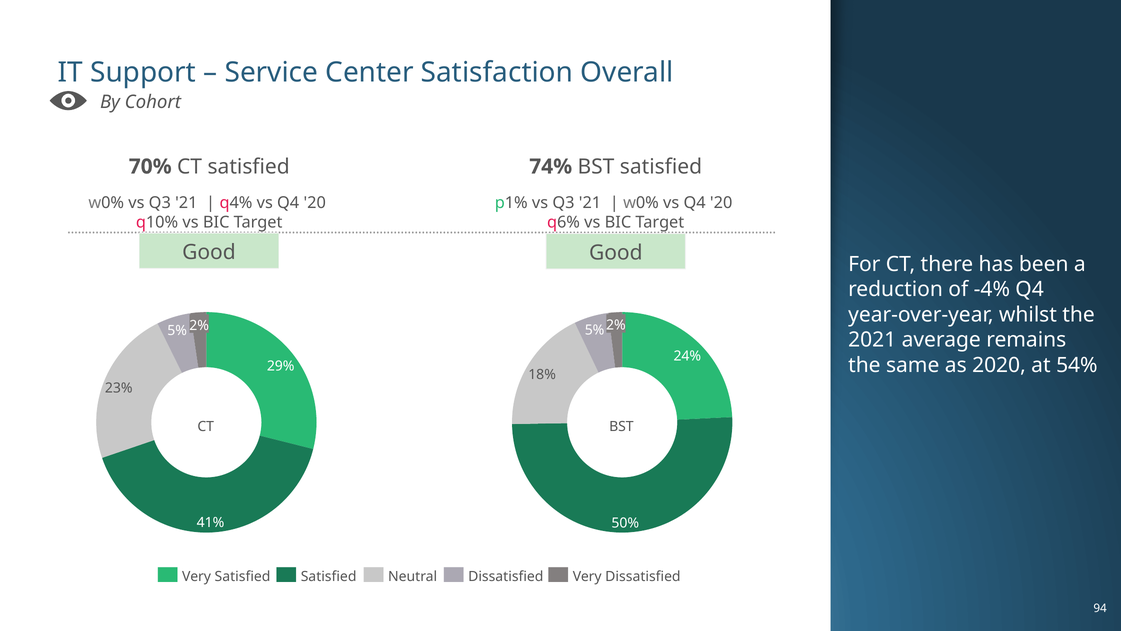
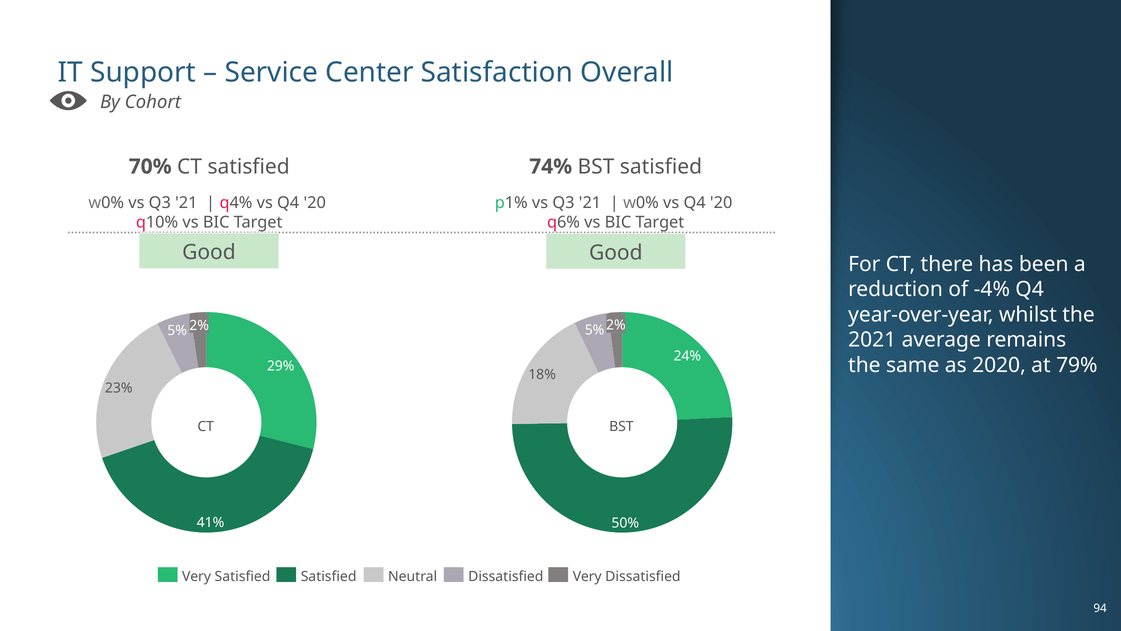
54%: 54% -> 79%
